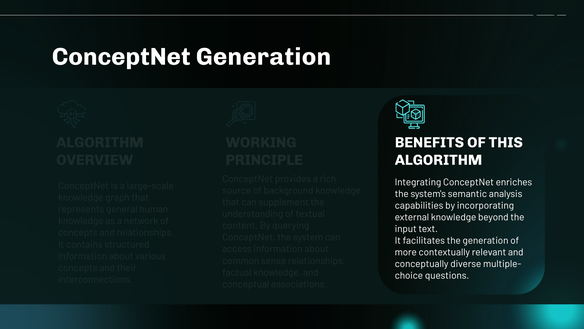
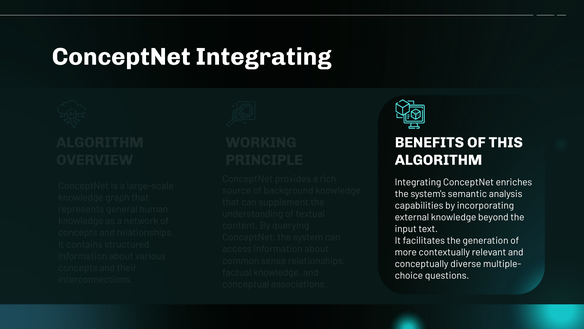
ConceptNet Generation: Generation -> Integrating
